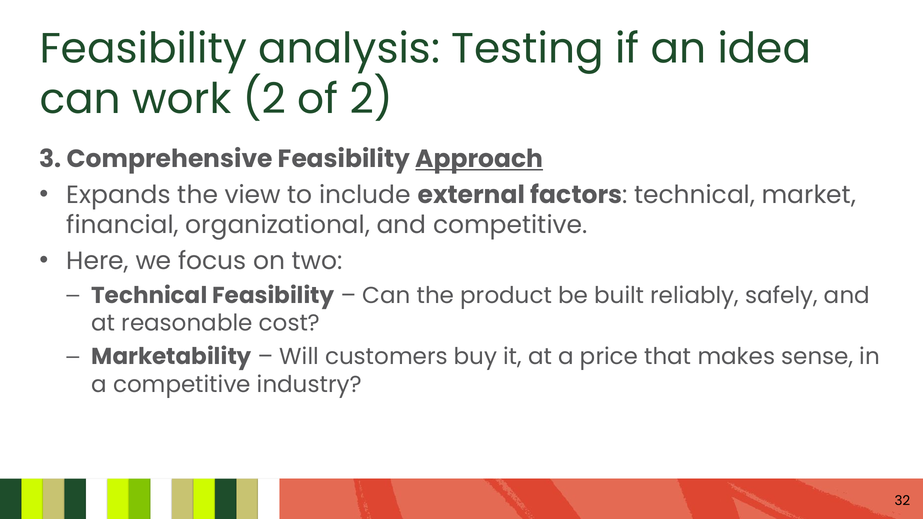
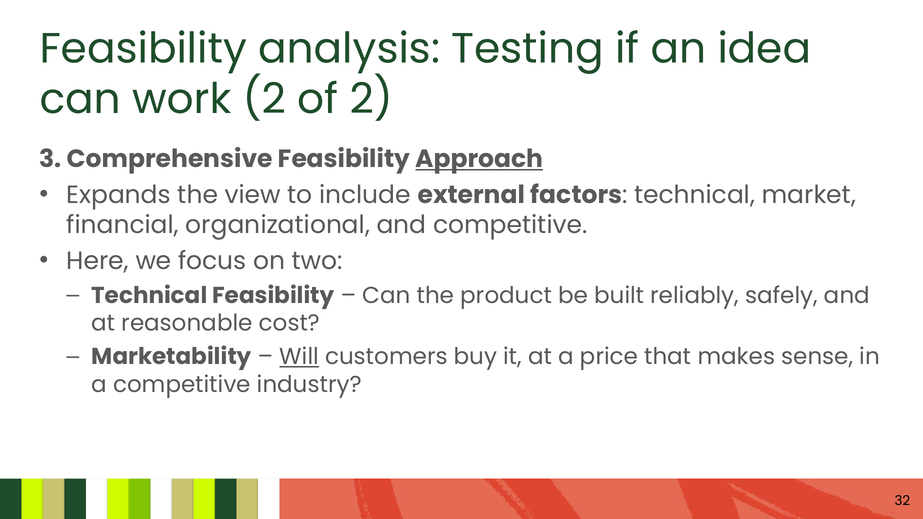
Will underline: none -> present
